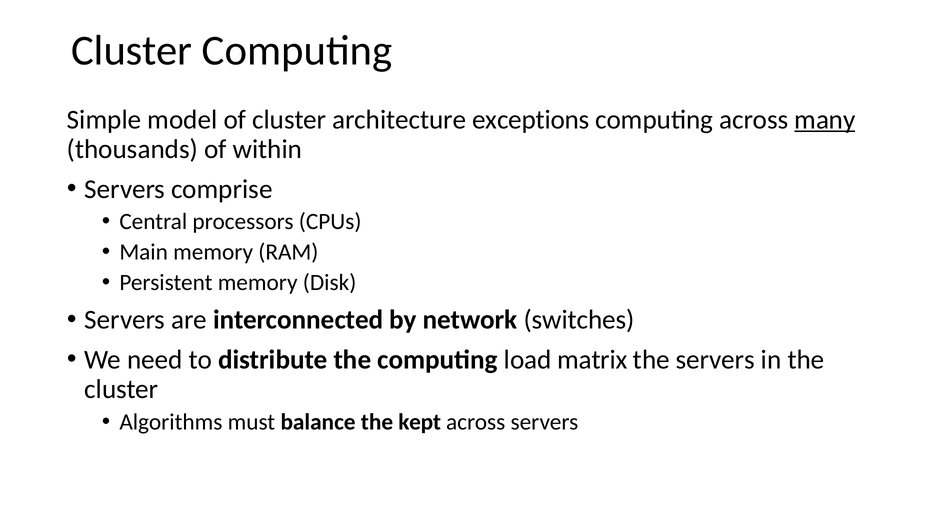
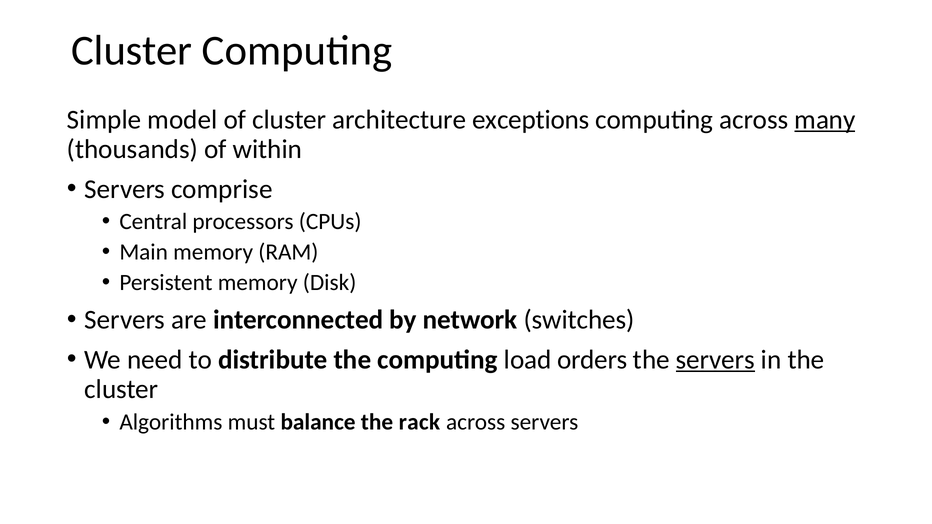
matrix: matrix -> orders
servers at (715, 360) underline: none -> present
kept: kept -> rack
